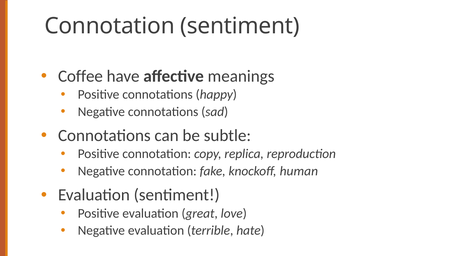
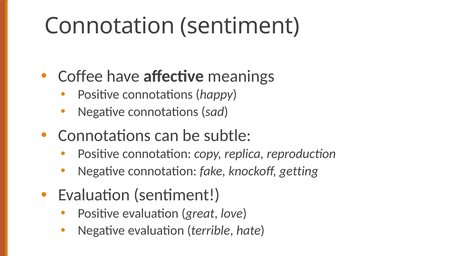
human: human -> getting
